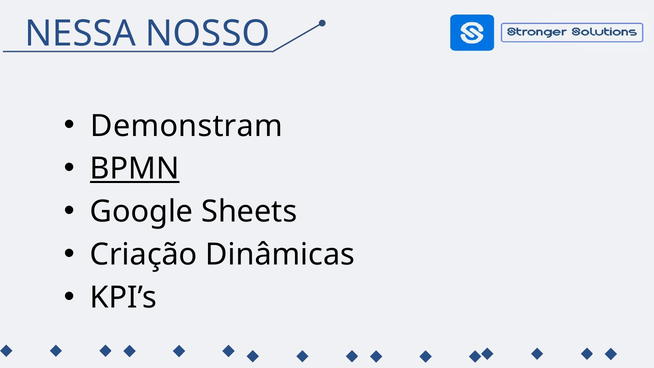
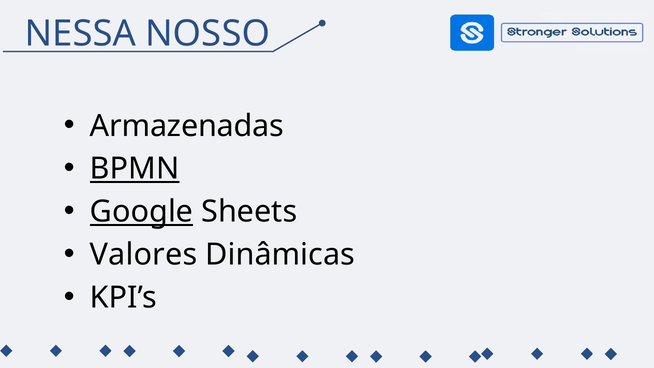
Demonstram: Demonstram -> Armazenadas
Google underline: none -> present
Criação: Criação -> Valores
